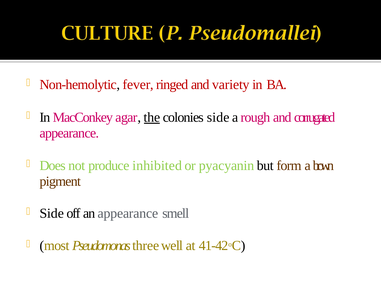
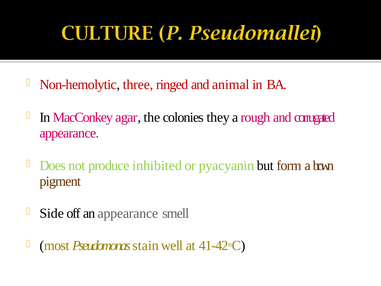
fever: fever -> three
variety: variety -> animal
the underline: present -> none
colonies side: side -> they
three: three -> stain
